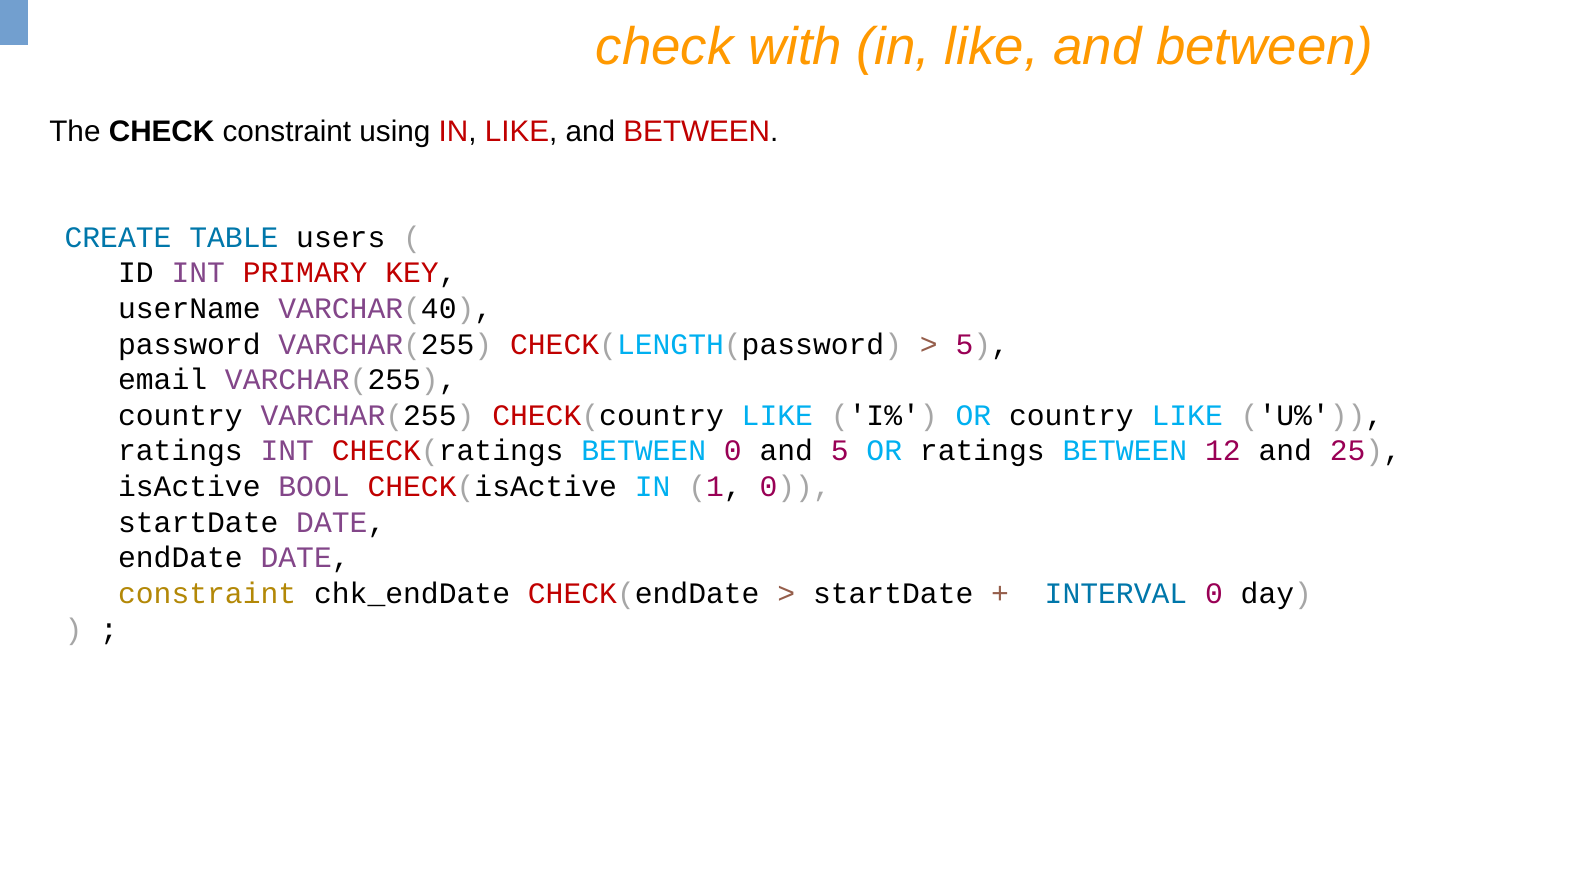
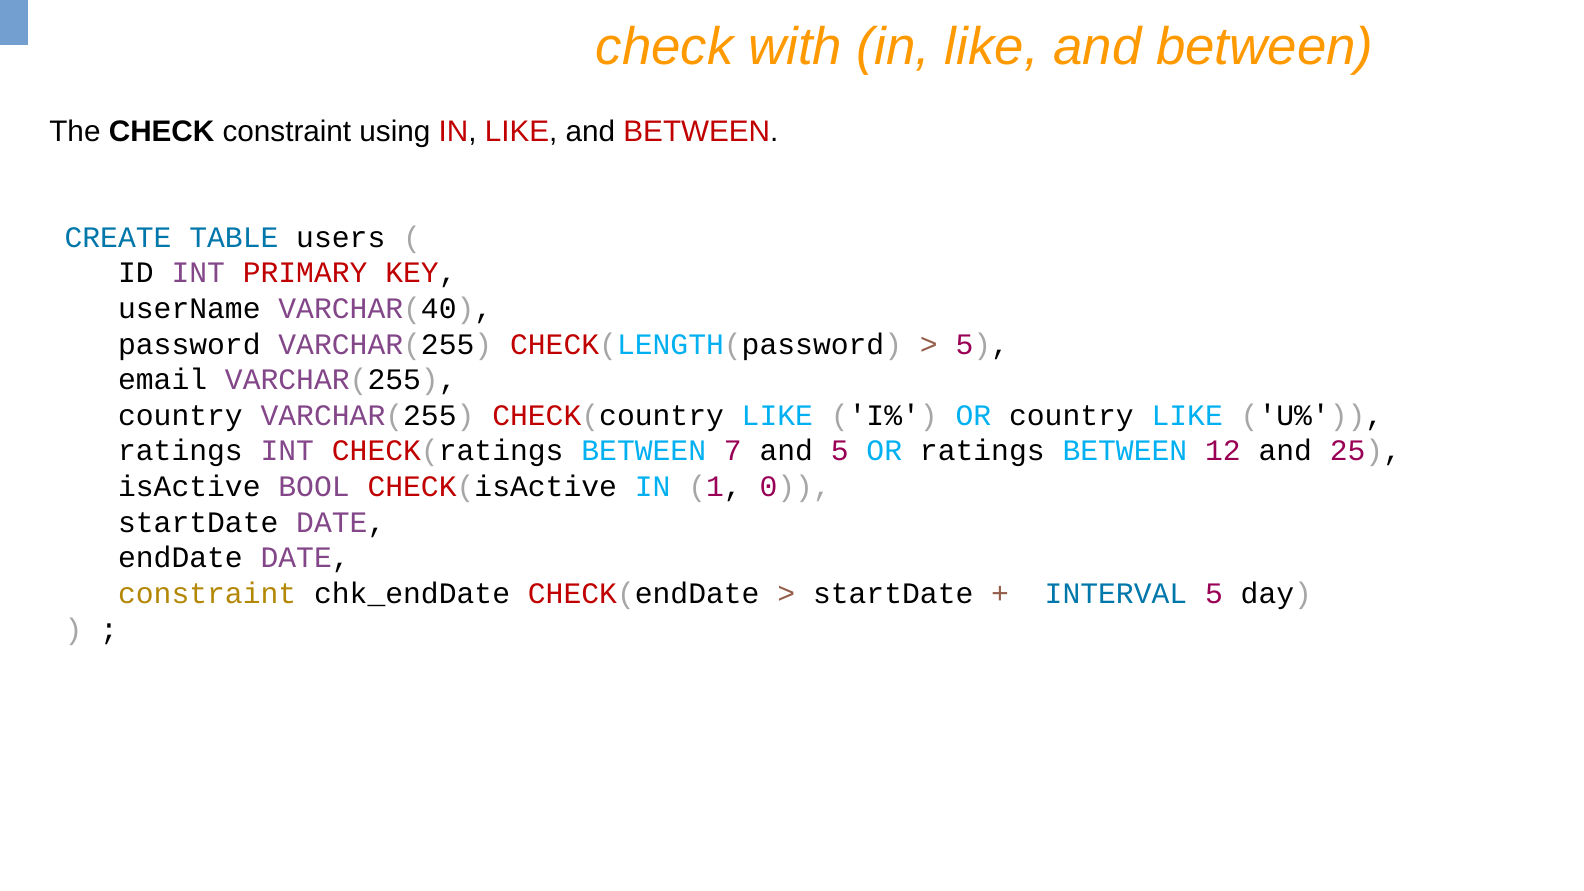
BETWEEN 0: 0 -> 7
INTERVAL 0: 0 -> 5
